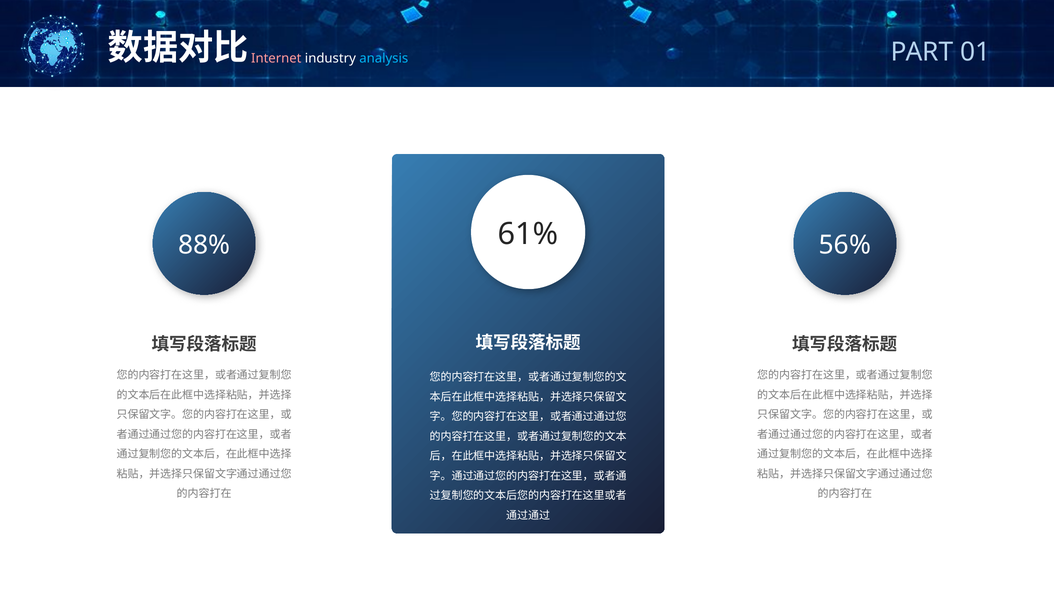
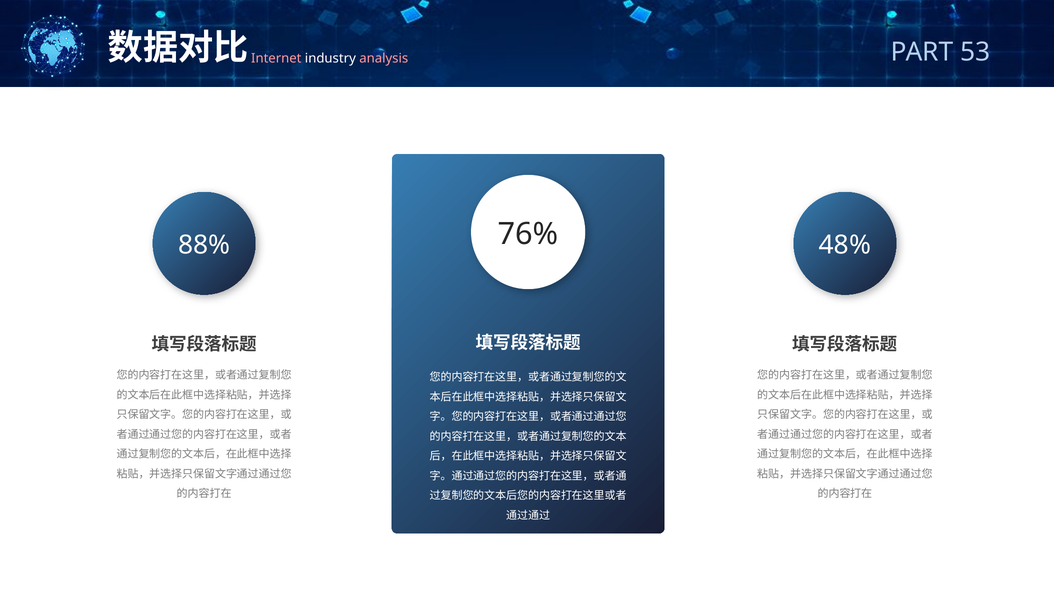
analysis colour: light blue -> pink
01: 01 -> 53
61%: 61% -> 76%
56%: 56% -> 48%
